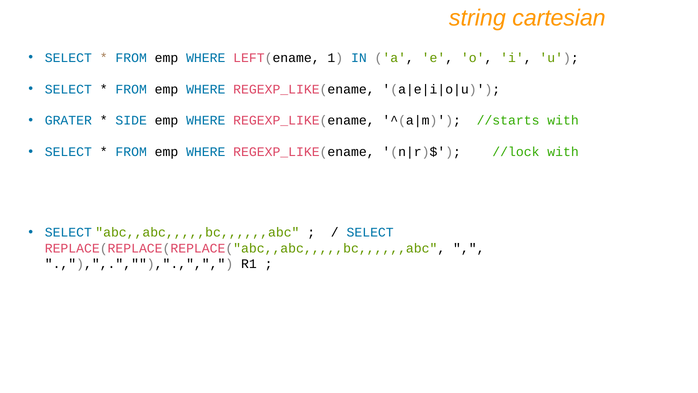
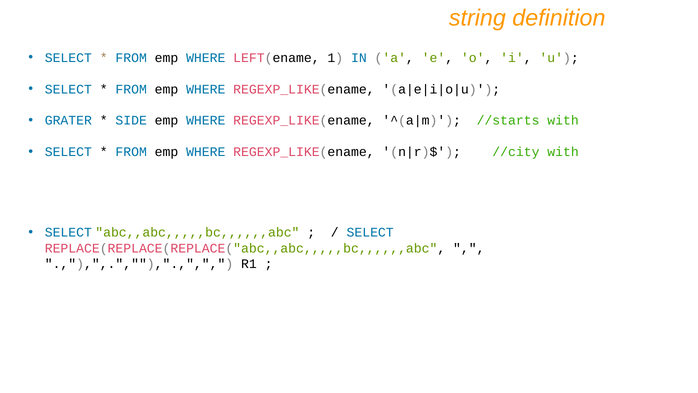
cartesian: cartesian -> definition
//lock: //lock -> //city
